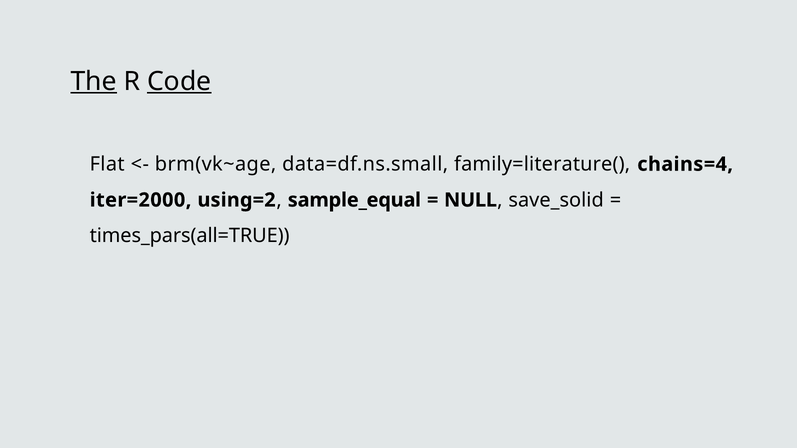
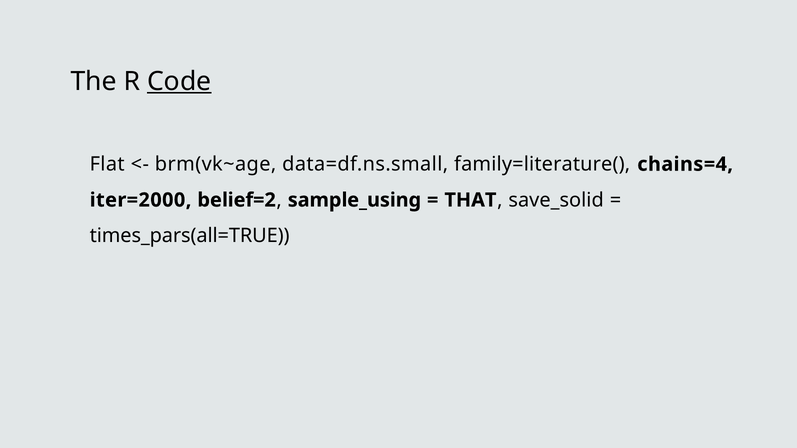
The underline: present -> none
using=2: using=2 -> belief=2
sample_equal: sample_equal -> sample_using
NULL: NULL -> THAT
